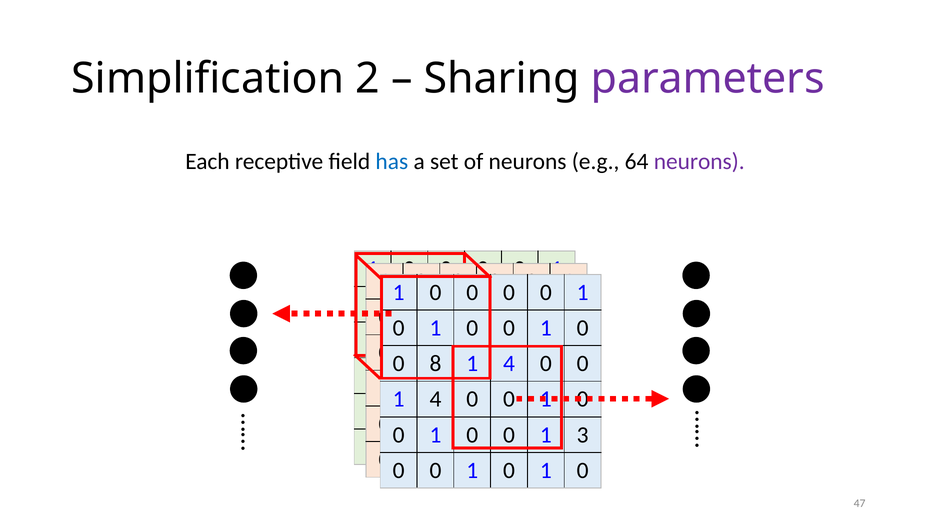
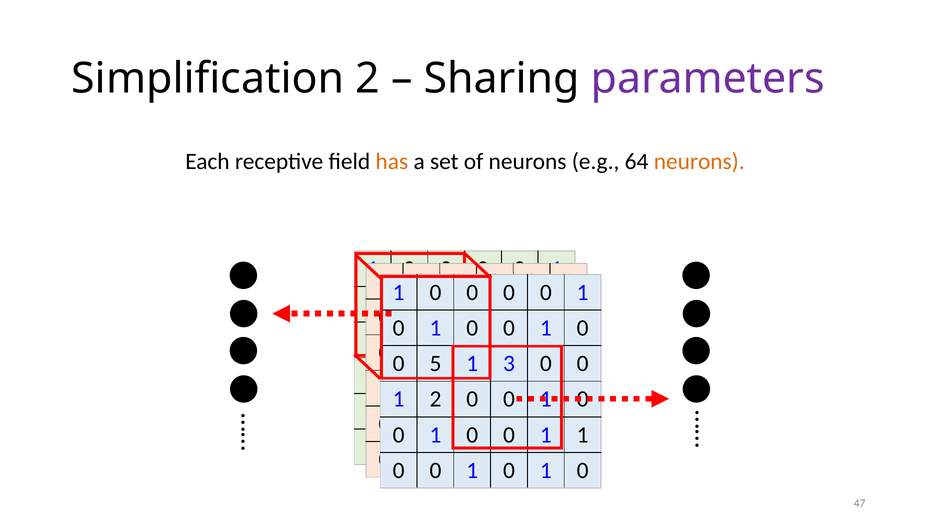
has colour: blue -> orange
neurons at (699, 162) colour: purple -> orange
8: 8 -> 5
4 at (509, 364): 4 -> 3
4 at (435, 399): 4 -> 2
3 at (583, 435): 3 -> 1
